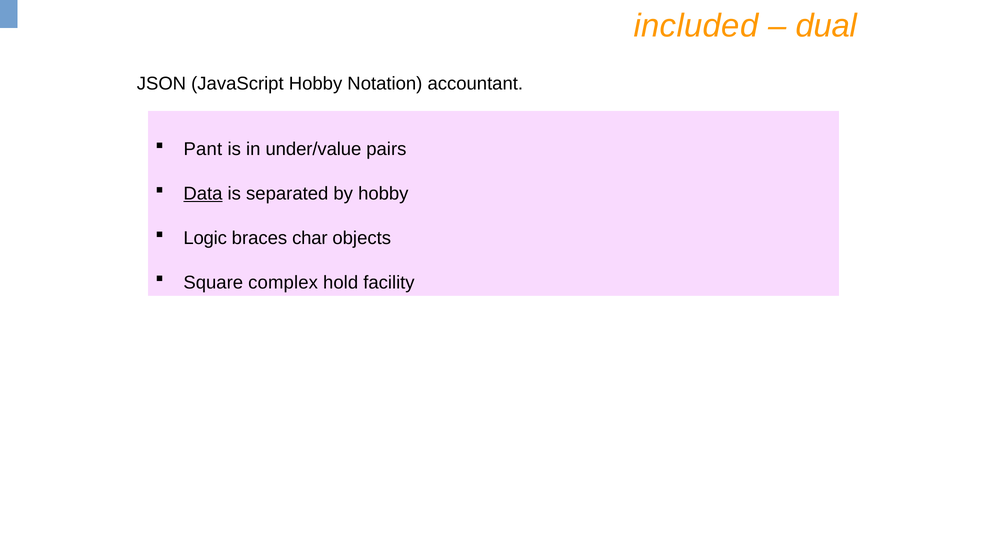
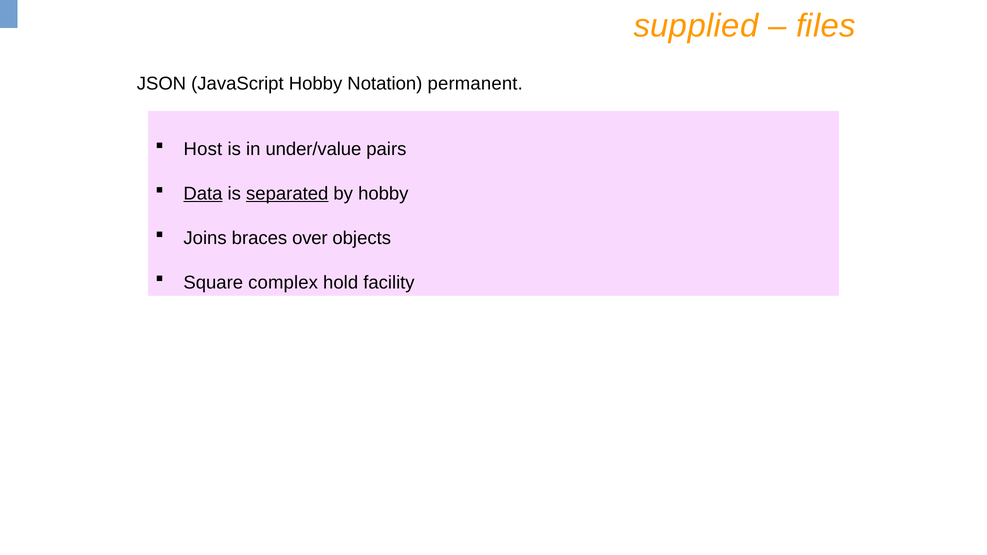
included: included -> supplied
dual: dual -> files
accountant: accountant -> permanent
Pant: Pant -> Host
separated underline: none -> present
Logic: Logic -> Joins
char: char -> over
